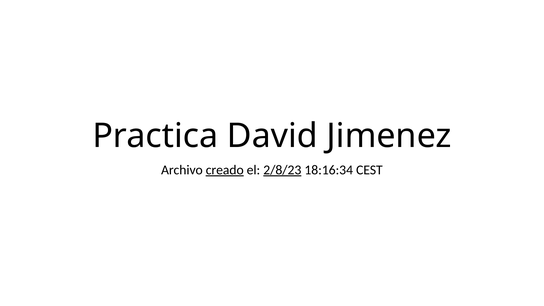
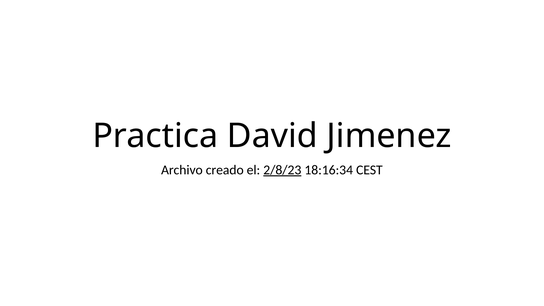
creado underline: present -> none
